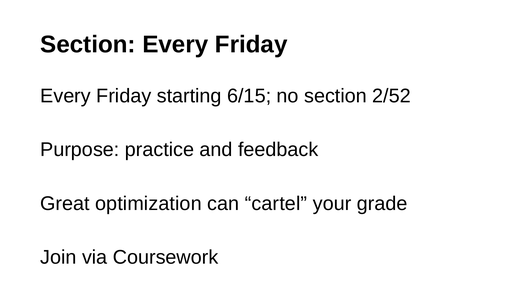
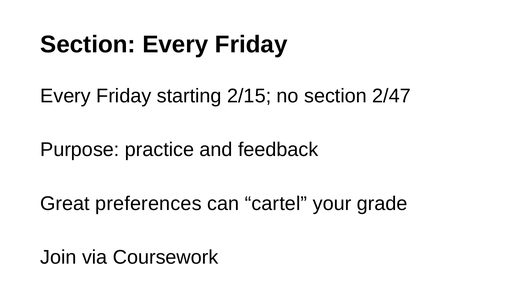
6/15: 6/15 -> 2/15
2/52: 2/52 -> 2/47
optimization: optimization -> preferences
